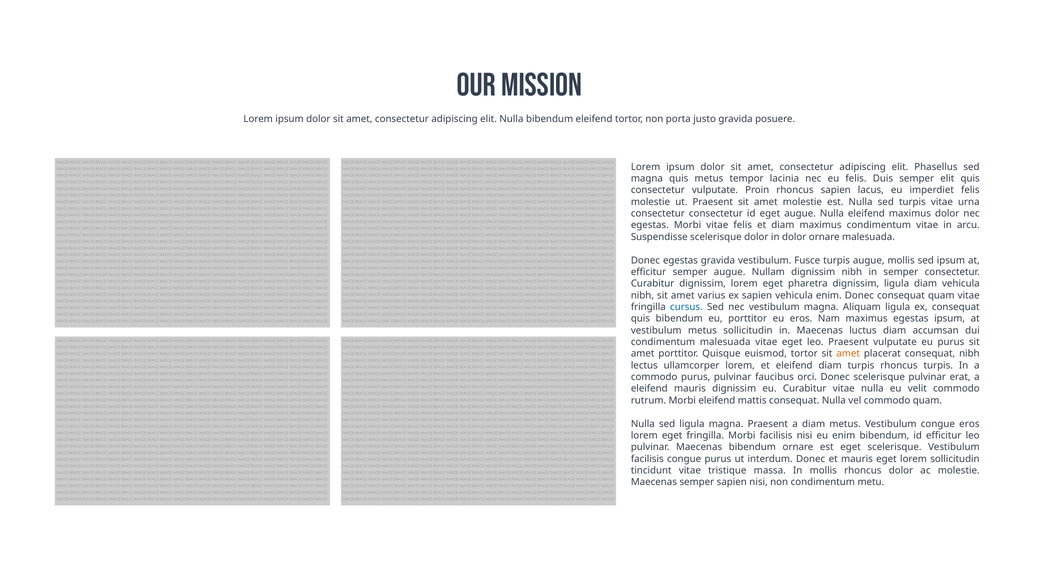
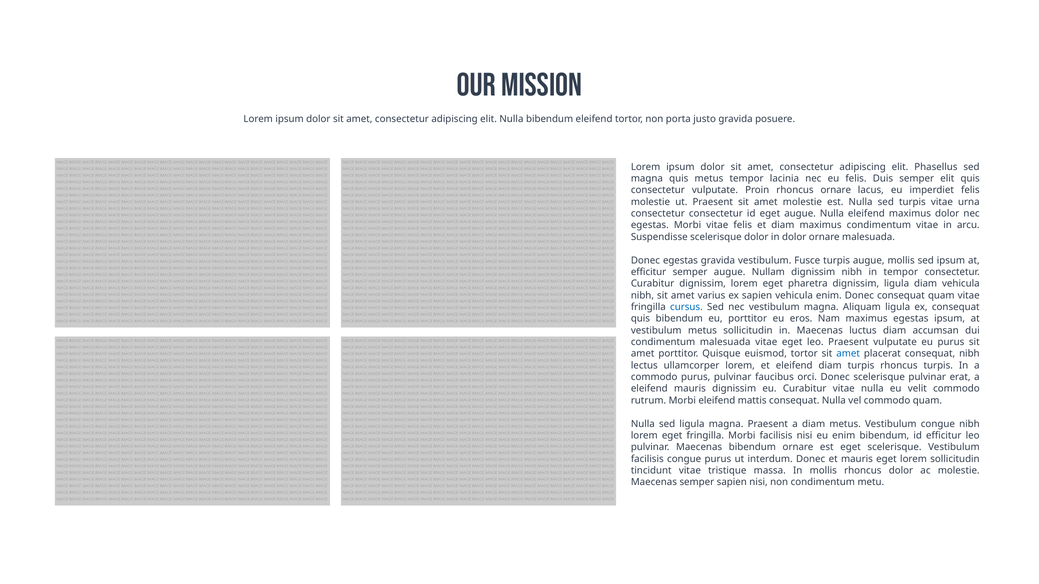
rhoncus sapien: sapien -> ornare
in semper: semper -> tempor
amet at (848, 354) colour: orange -> blue
congue eros: eros -> nibh
